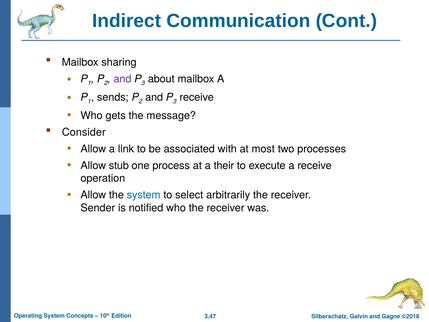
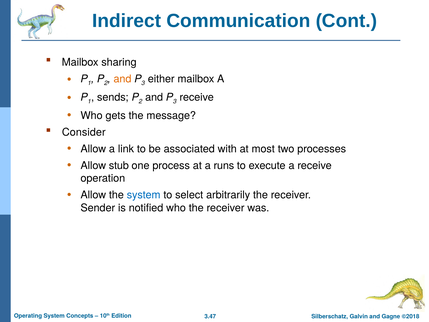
and at (122, 79) colour: purple -> orange
about: about -> either
their: their -> runs
